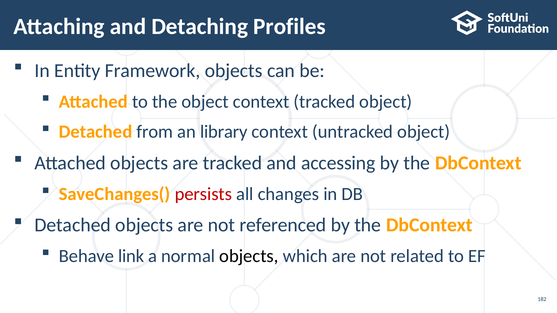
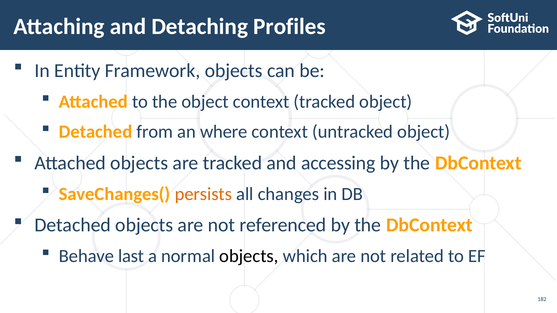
library: library -> where
persists colour: red -> orange
link: link -> last
